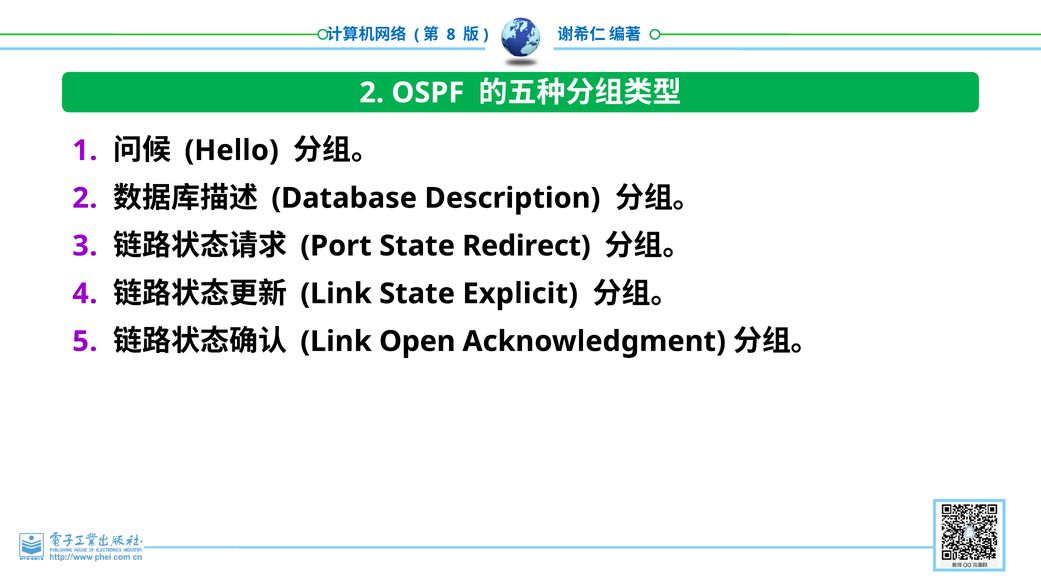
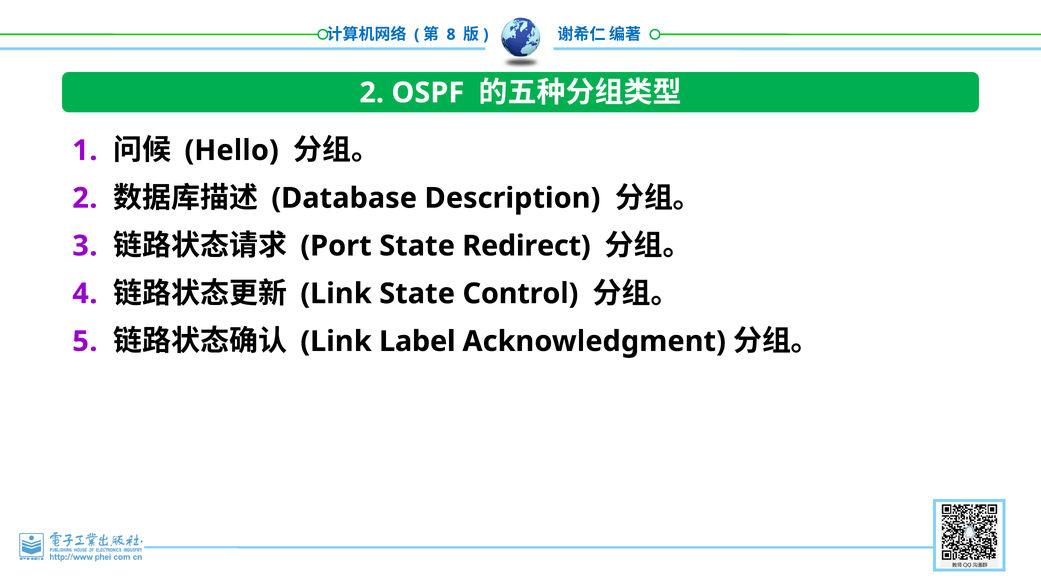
Explicit: Explicit -> Control
Open: Open -> Label
